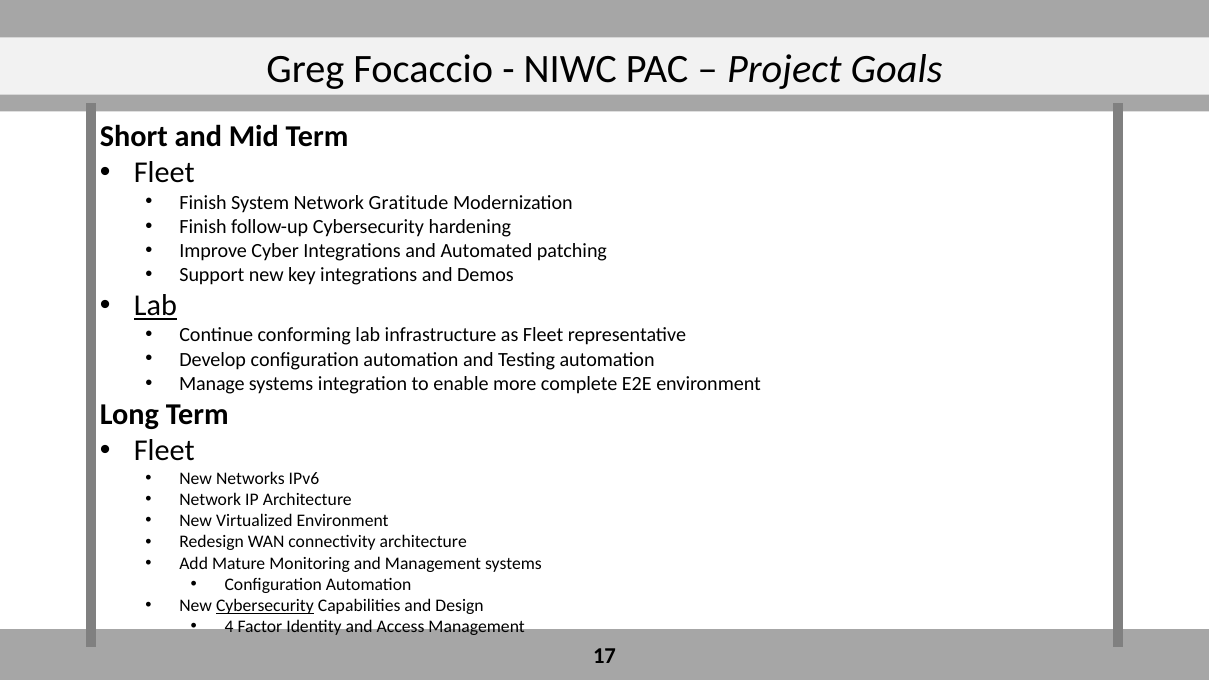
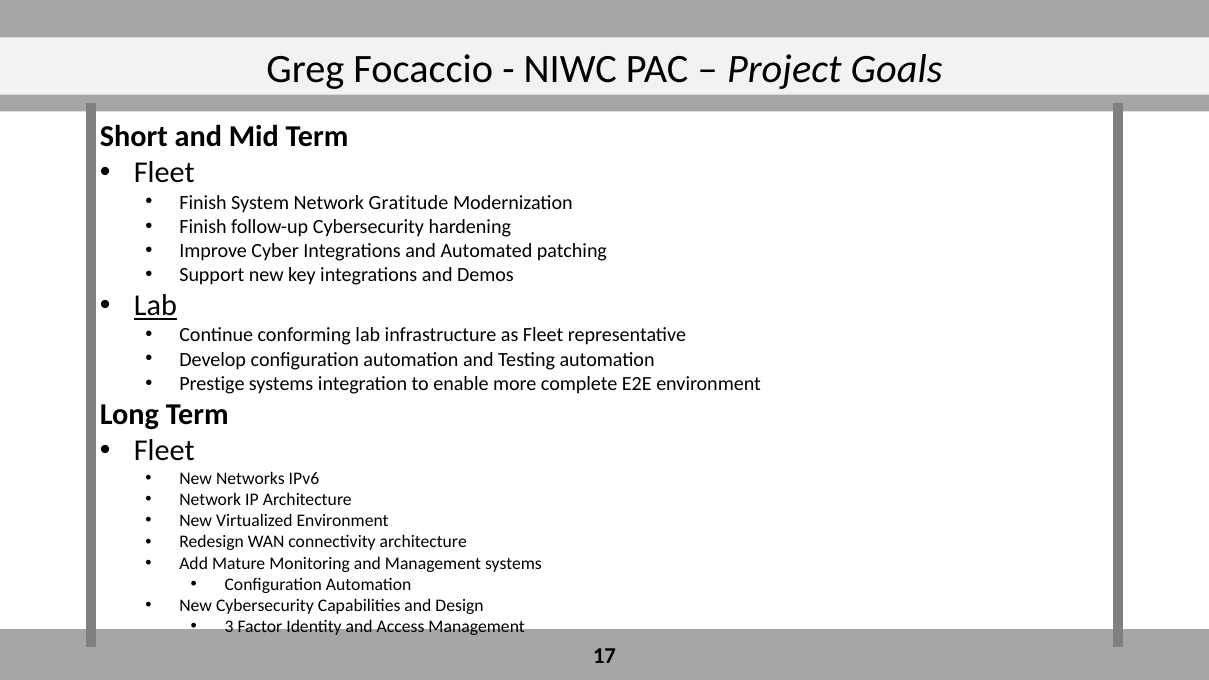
Manage: Manage -> Prestige
Cybersecurity at (265, 606) underline: present -> none
4: 4 -> 3
